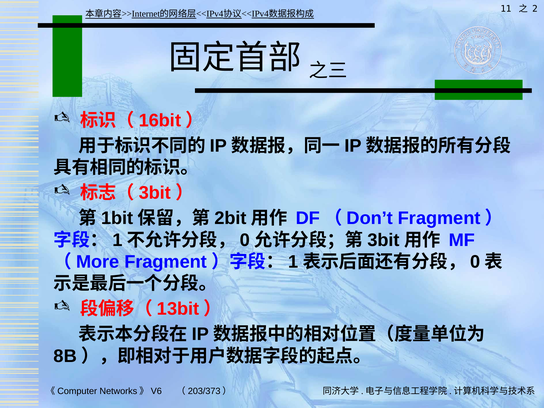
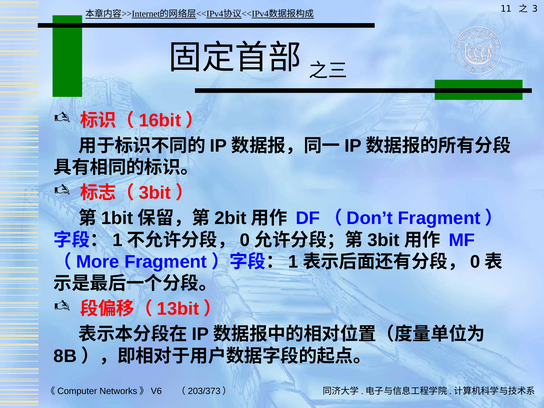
2: 2 -> 3
